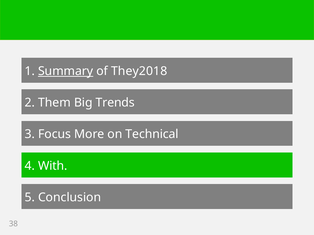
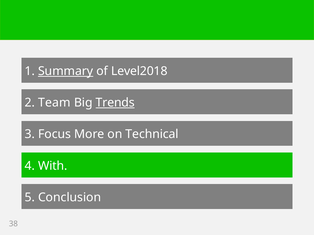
They2018: They2018 -> Level2018
Them: Them -> Team
Trends underline: none -> present
